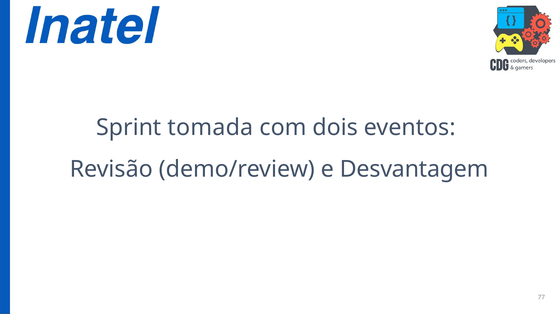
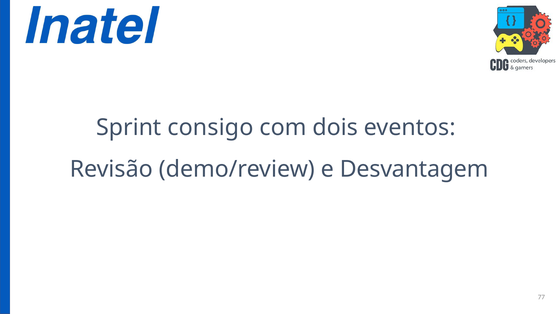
tomada: tomada -> consigo
